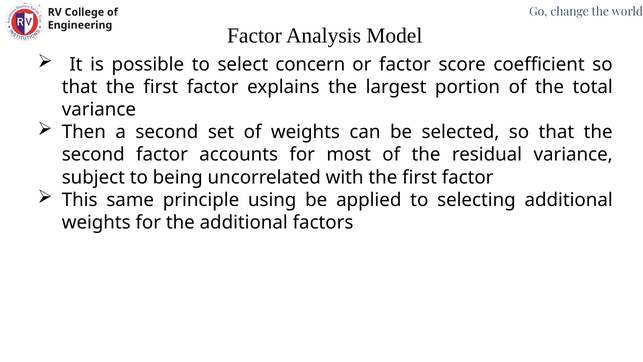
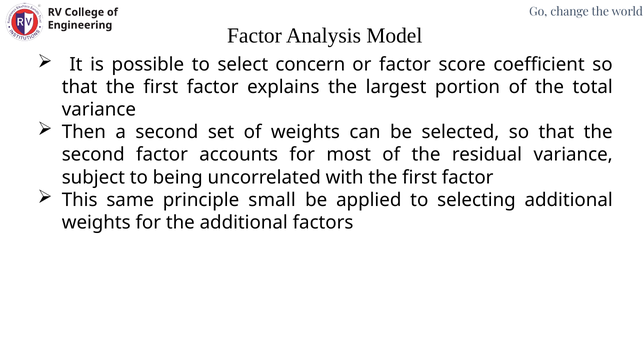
using: using -> small
